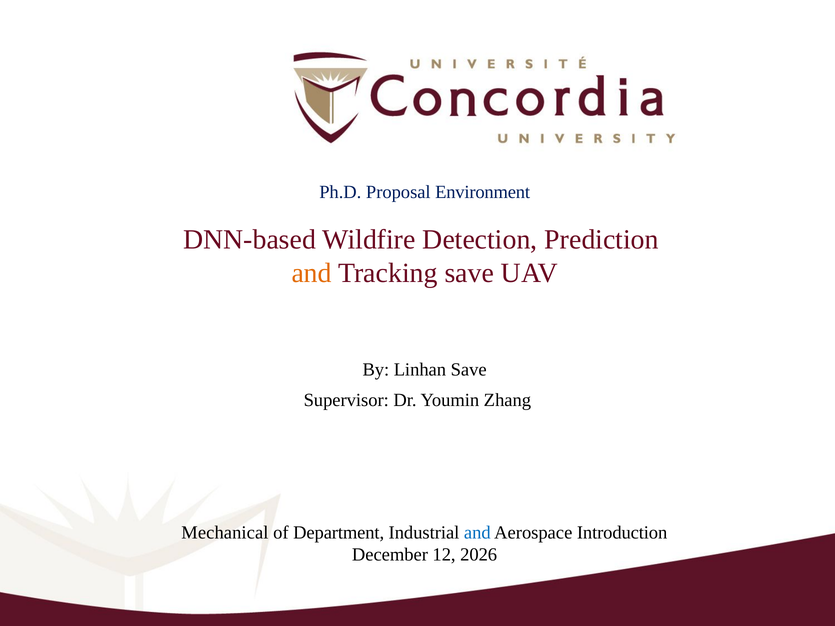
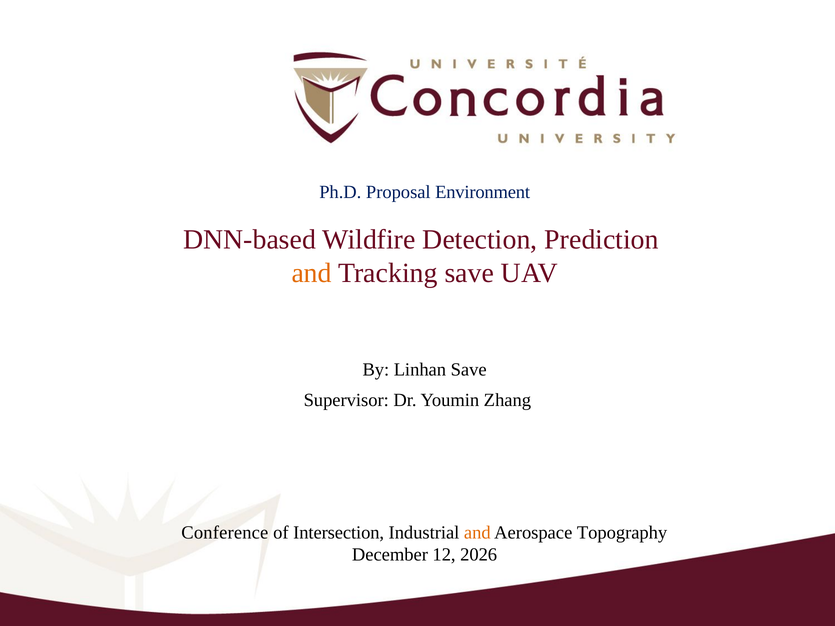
Mechanical: Mechanical -> Conference
Department: Department -> Intersection
and at (477, 533) colour: blue -> orange
Introduction: Introduction -> Topography
